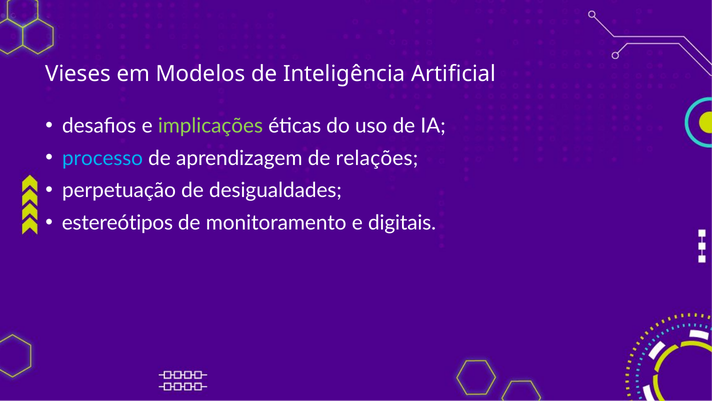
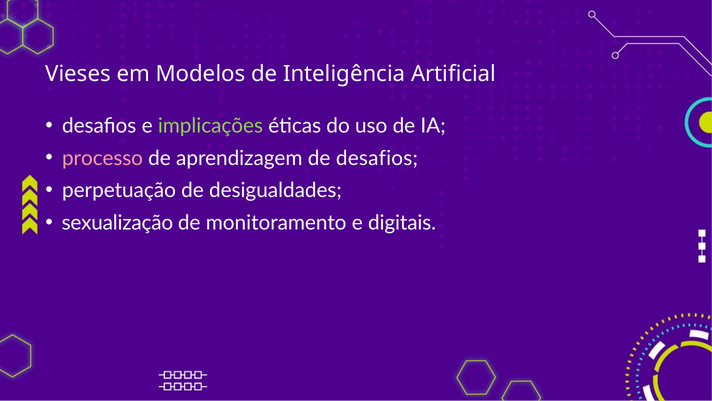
processo colour: light blue -> pink
de relações: relações -> desafios
estereótipos: estereótipos -> sexualização
